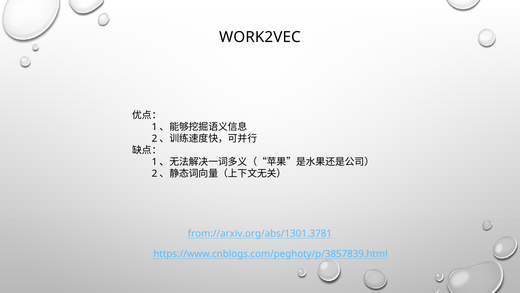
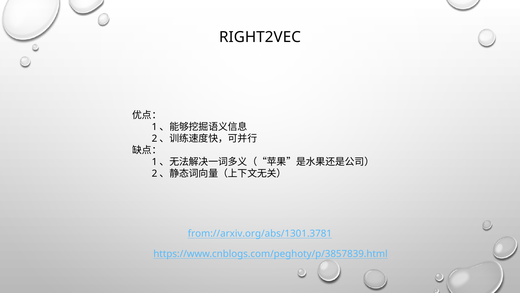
WORK2VEC: WORK2VEC -> RIGHT2VEC
